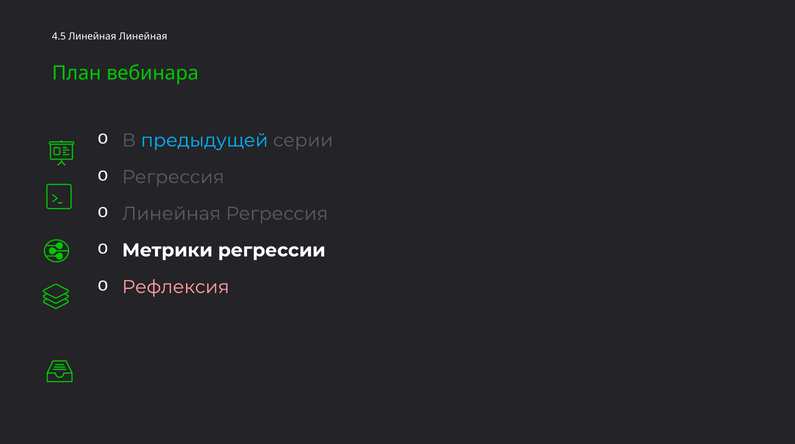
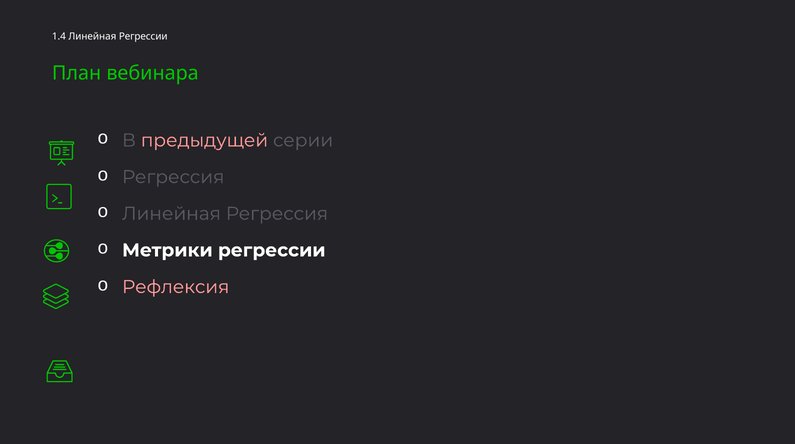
4.5: 4.5 -> 1.4
Линейная Линейная: Линейная -> Регрессии
предыдущей colour: light blue -> pink
